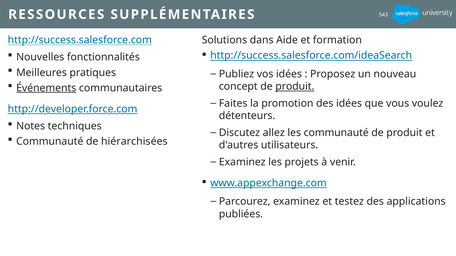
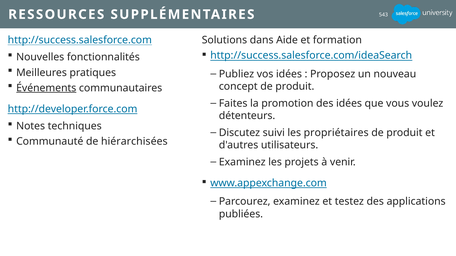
produit at (295, 87) underline: present -> none
allez: allez -> suivi
les communauté: communauté -> propriétaires
